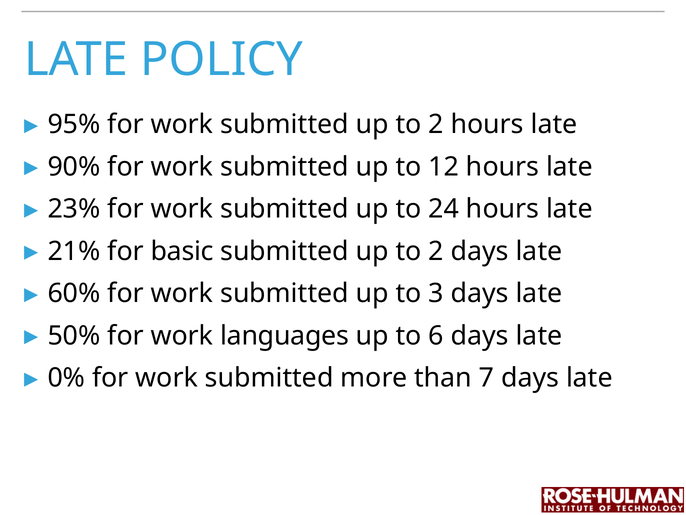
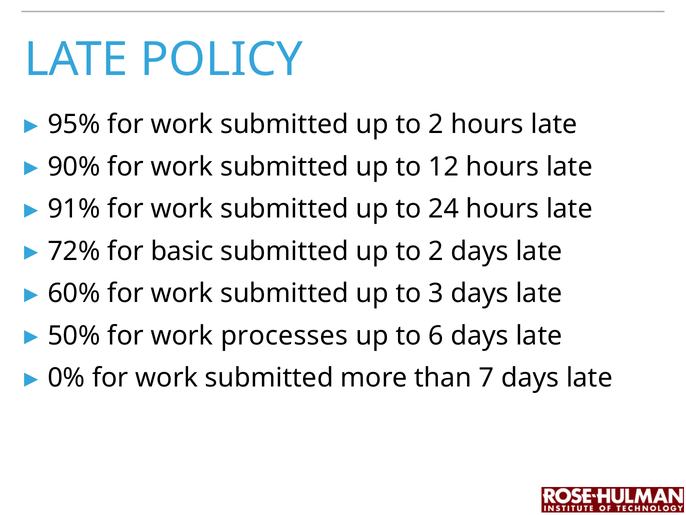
23%: 23% -> 91%
21%: 21% -> 72%
languages: languages -> processes
